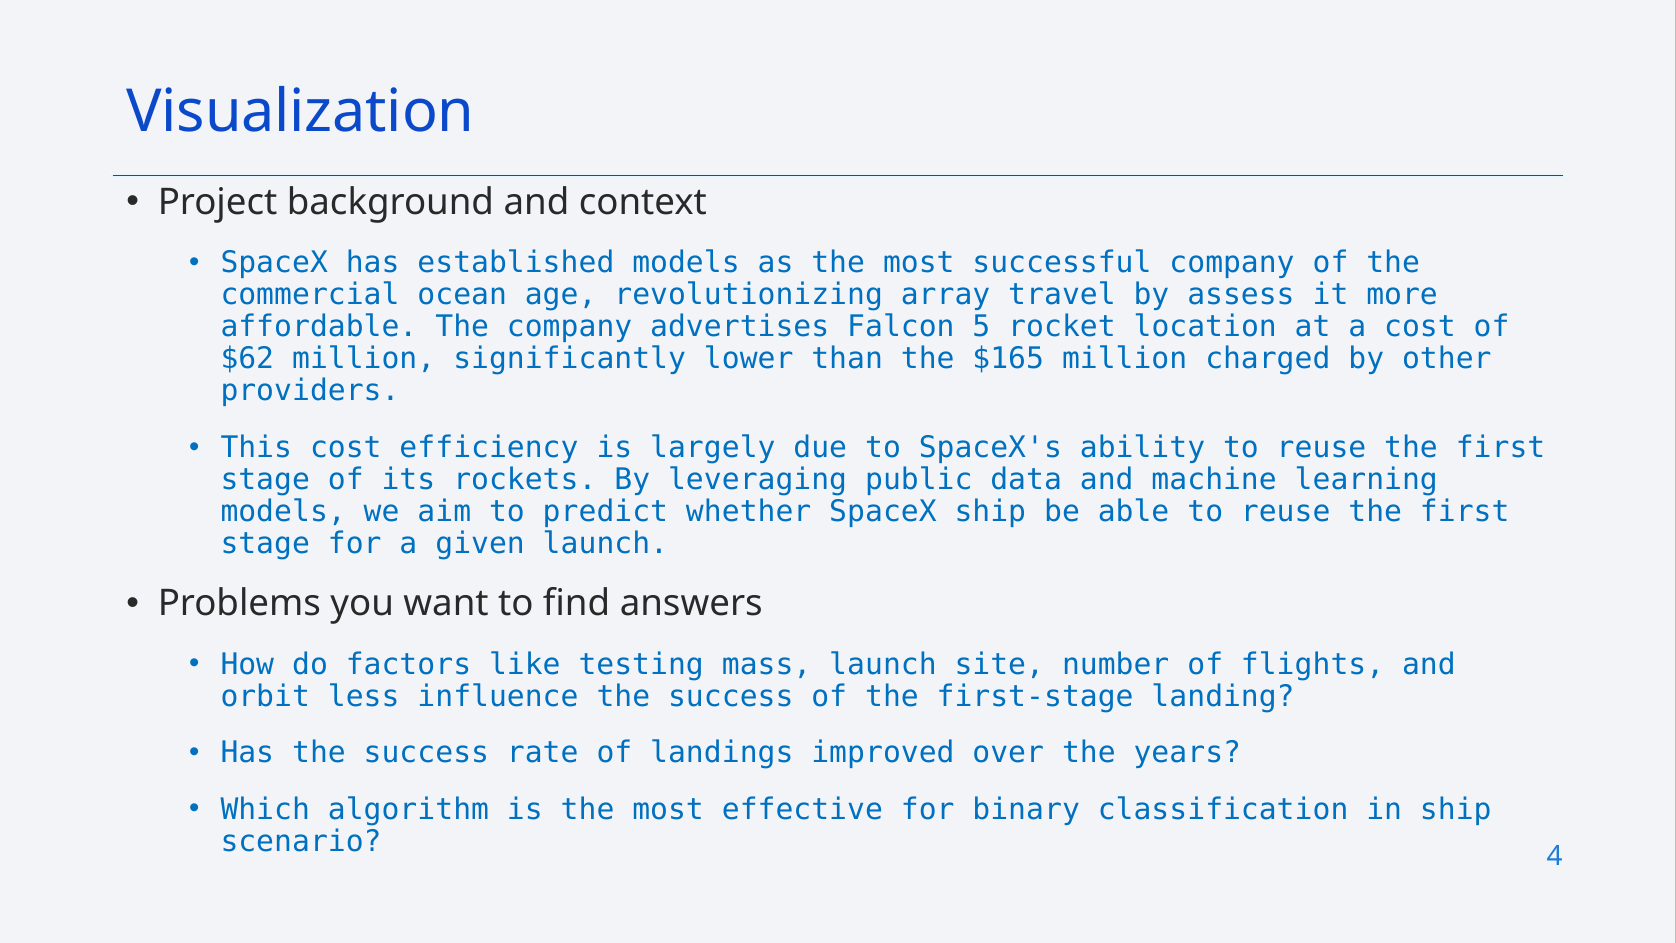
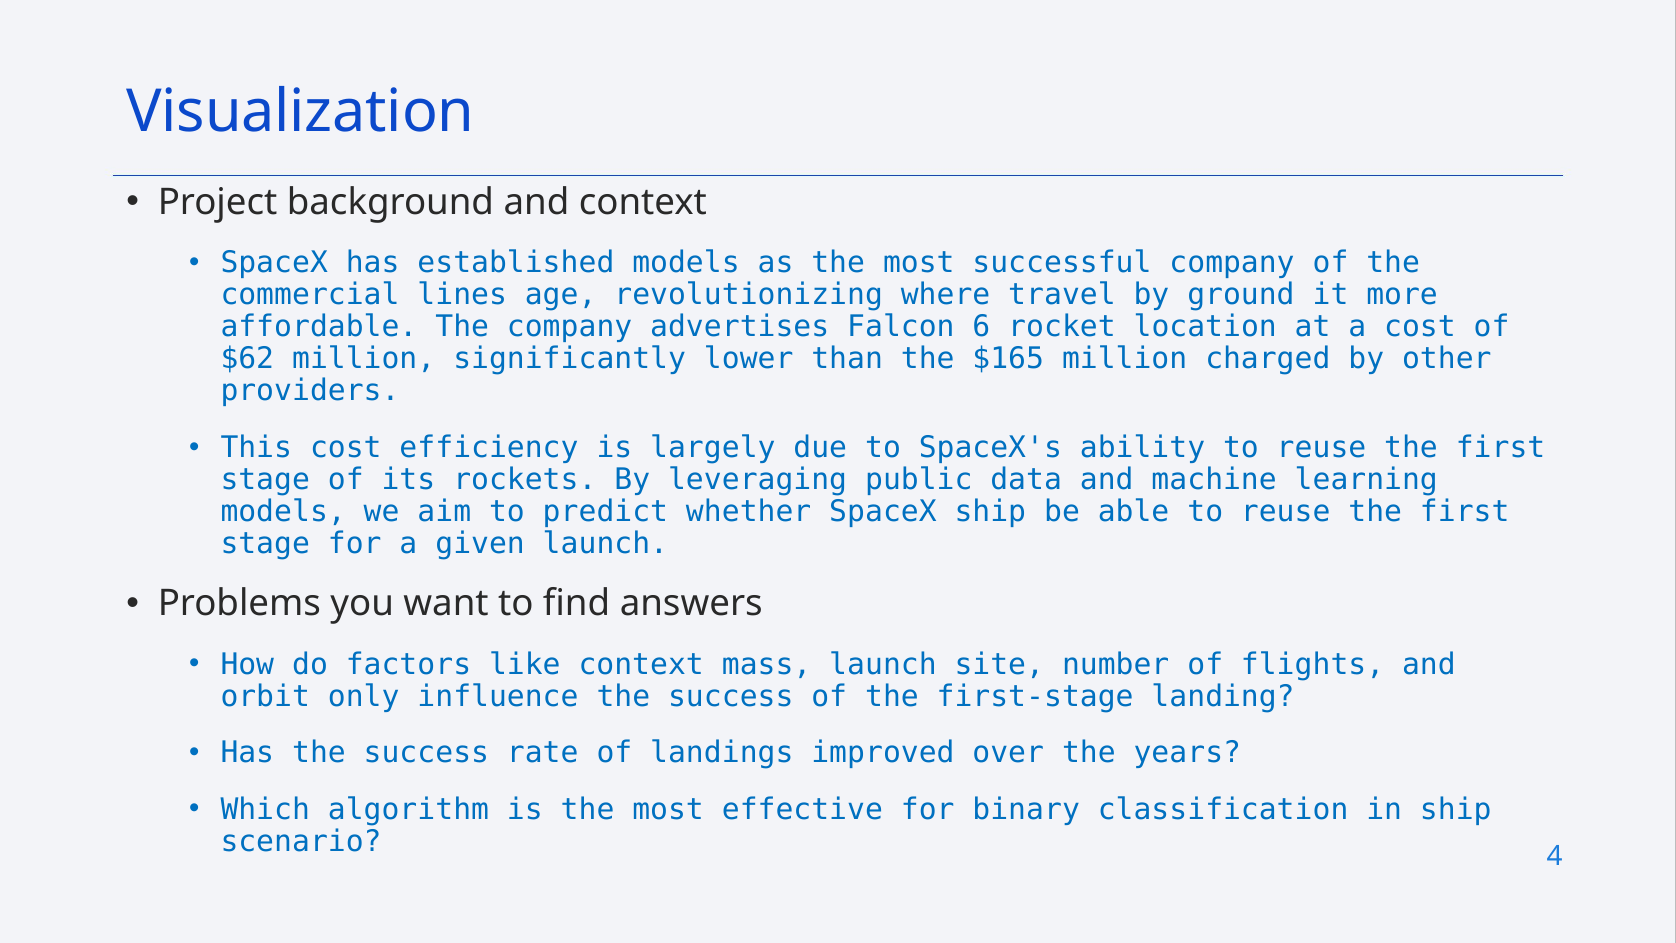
ocean: ocean -> lines
array: array -> where
assess: assess -> ground
5: 5 -> 6
like testing: testing -> context
less: less -> only
